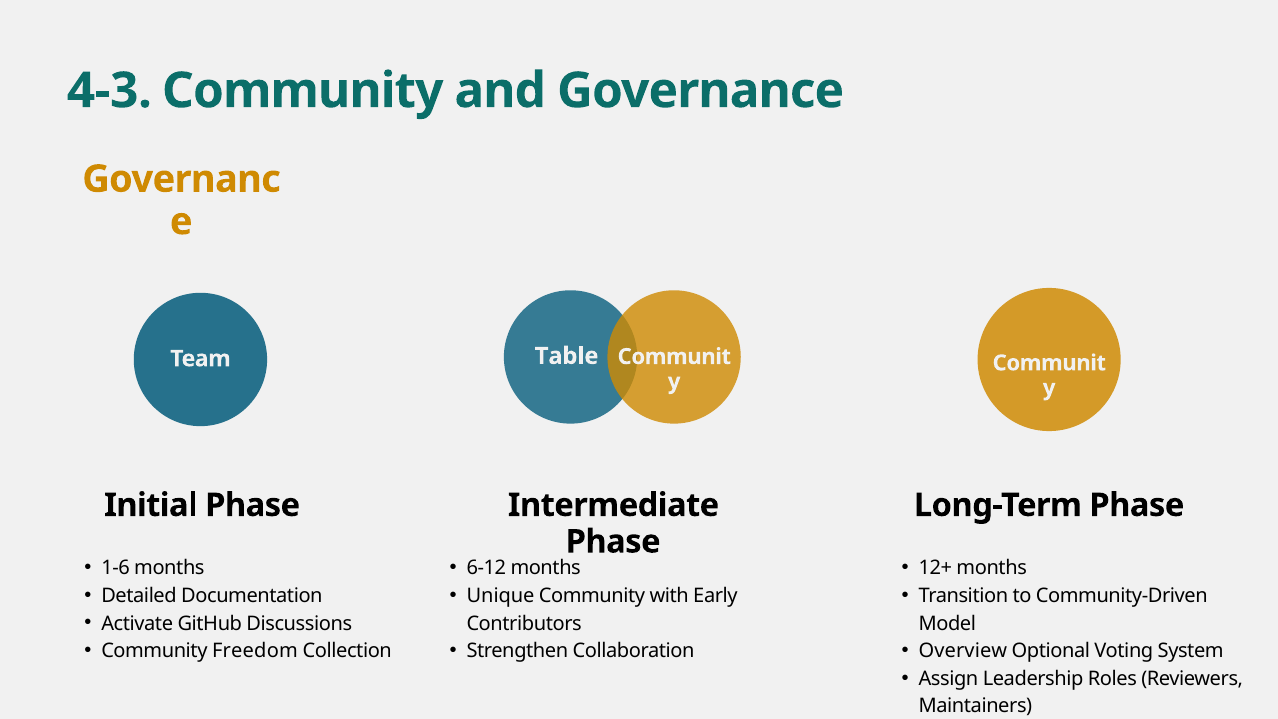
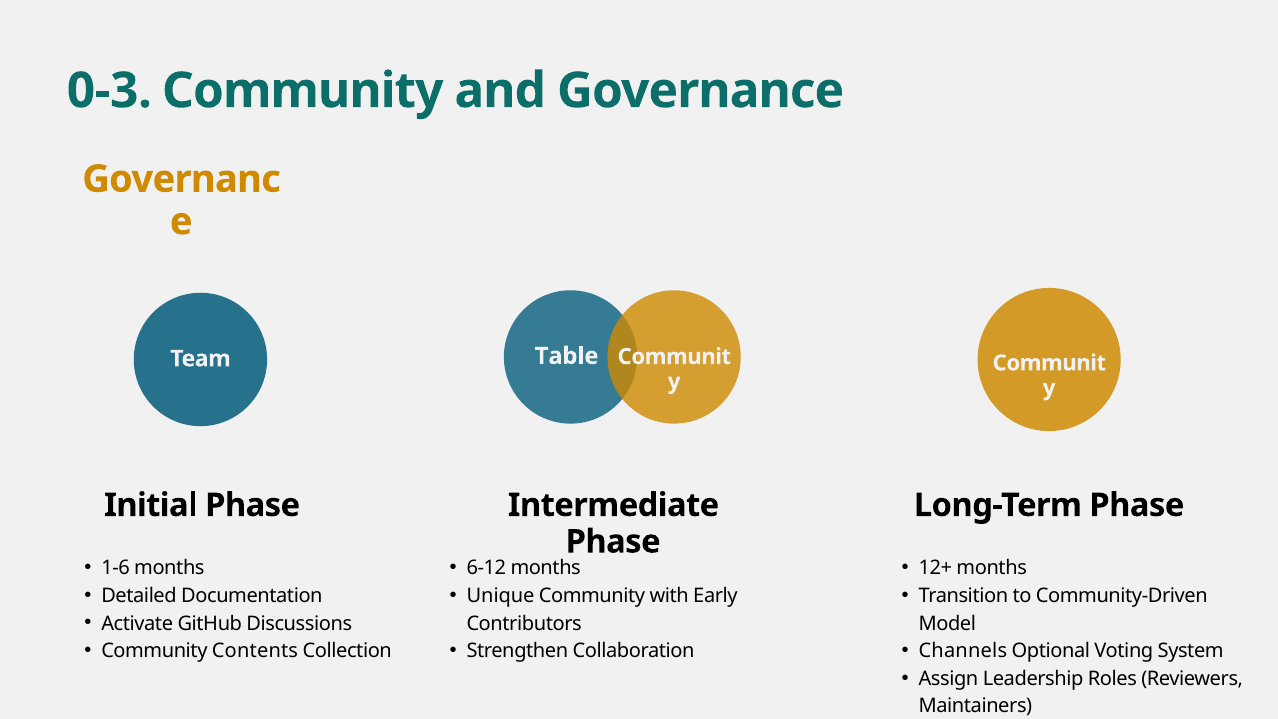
4-3: 4-3 -> 0-3
Freedom: Freedom -> Contents
Overview: Overview -> Channels
